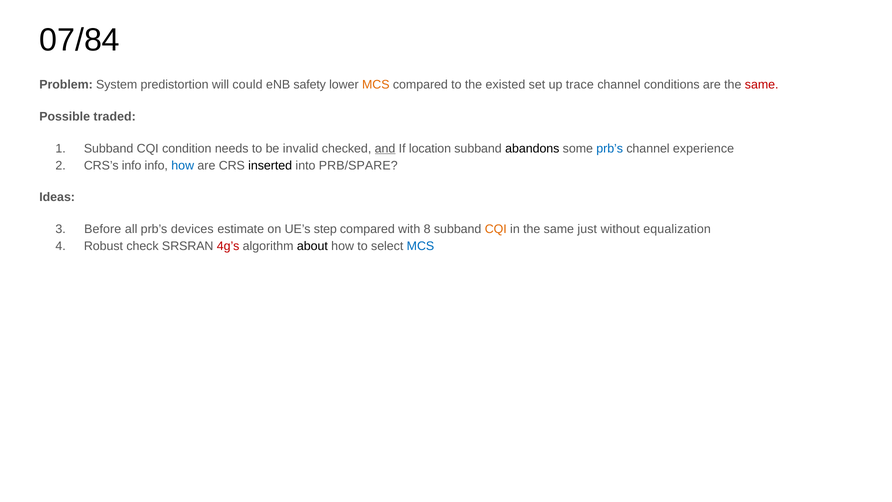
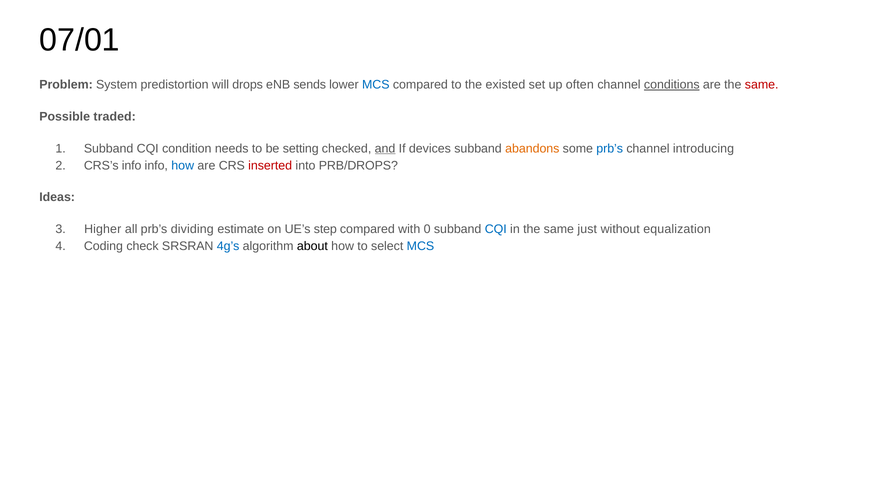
07/84: 07/84 -> 07/01
could: could -> drops
safety: safety -> sends
MCS at (376, 85) colour: orange -> blue
trace: trace -> often
conditions underline: none -> present
invalid: invalid -> setting
location: location -> devices
abandons colour: black -> orange
experience: experience -> introducing
inserted colour: black -> red
PRB/SPARE: PRB/SPARE -> PRB/DROPS
Before: Before -> Higher
devices: devices -> dividing
8: 8 -> 0
CQI at (496, 229) colour: orange -> blue
Robust: Robust -> Coding
4g’s colour: red -> blue
